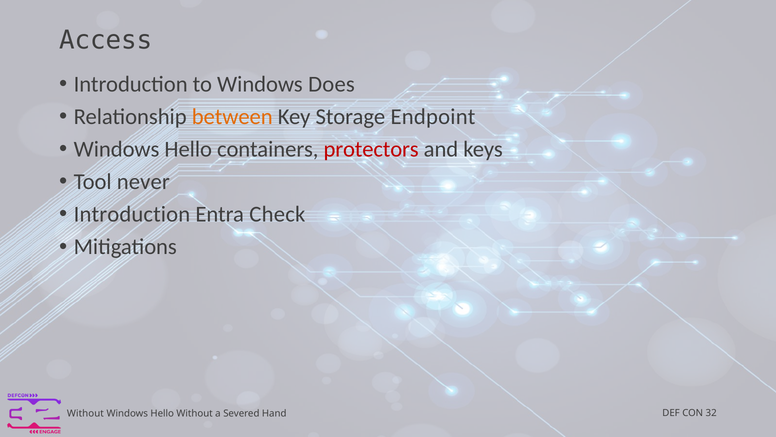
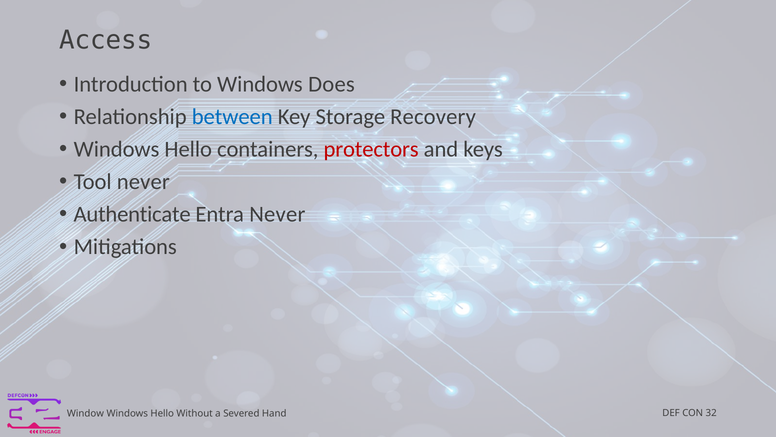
between colour: orange -> blue
Endpoint: Endpoint -> Recovery
Introduction at (132, 214): Introduction -> Authenticate
Entra Check: Check -> Never
Without at (85, 413): Without -> Window
